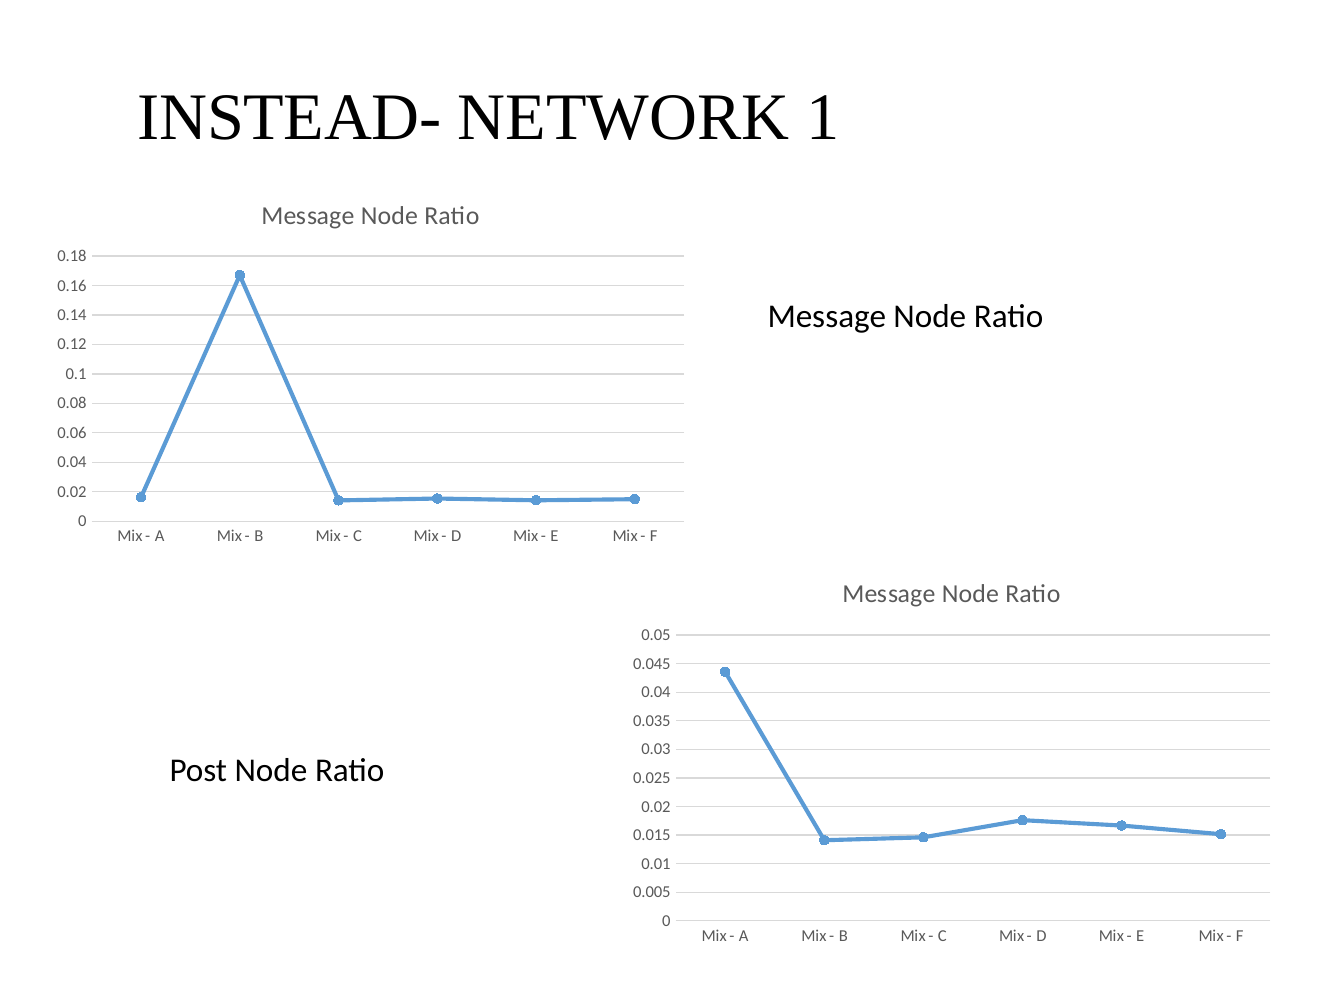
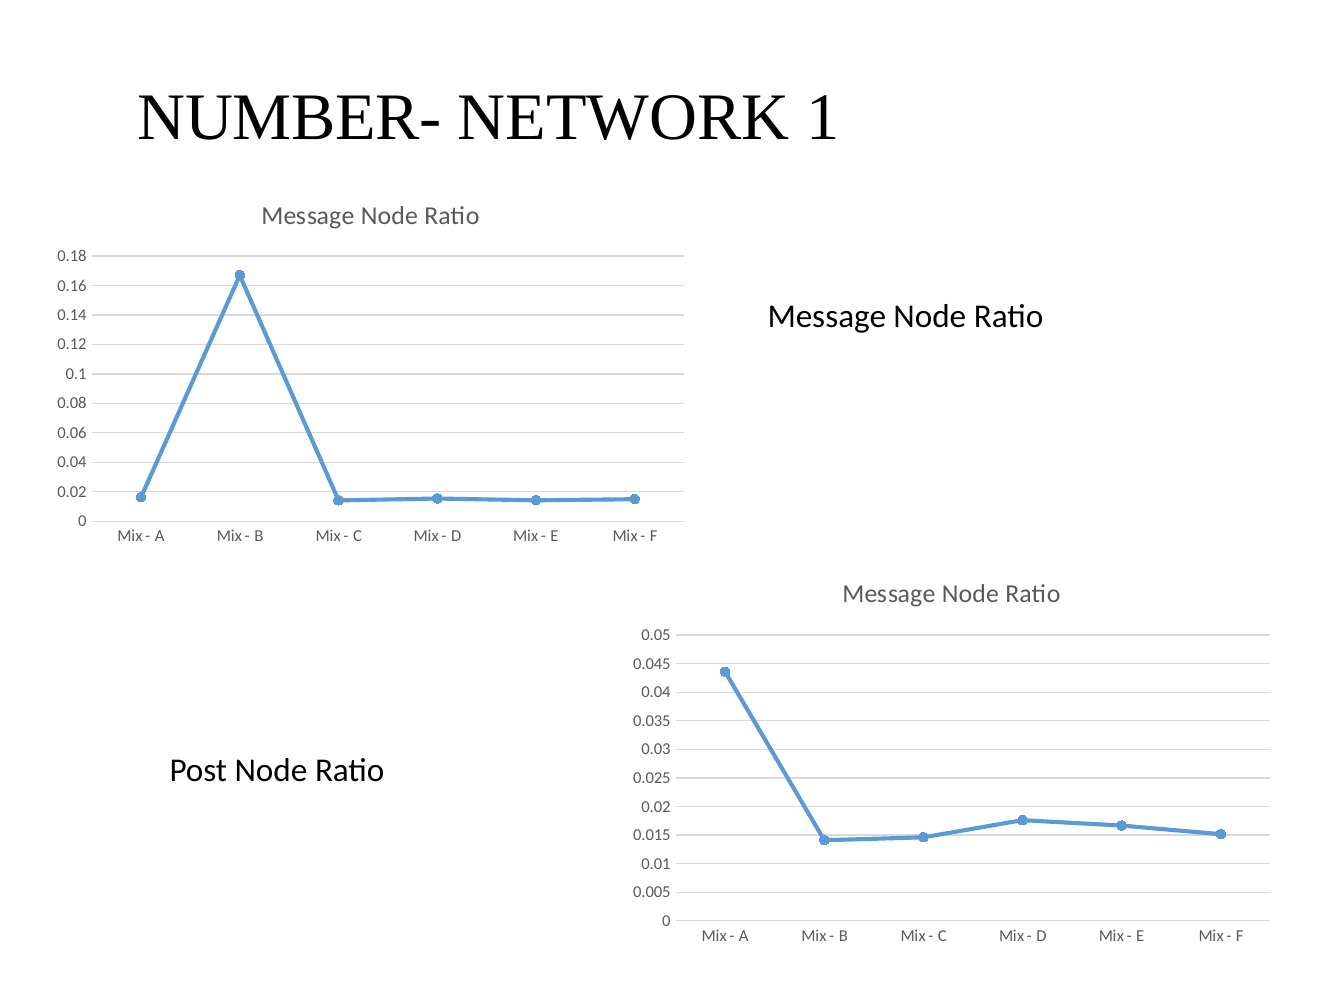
INSTEAD-: INSTEAD- -> NUMBER-
